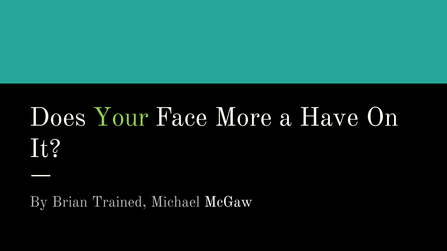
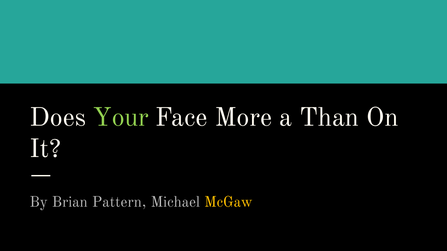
Have: Have -> Than
Trained: Trained -> Pattern
McGaw colour: white -> yellow
